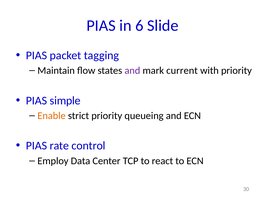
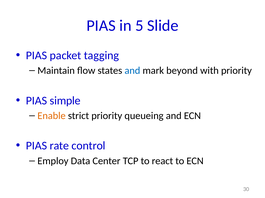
6: 6 -> 5
and at (132, 71) colour: purple -> blue
current: current -> beyond
